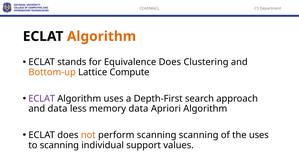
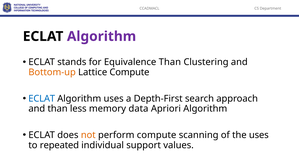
Algorithm at (102, 36) colour: orange -> purple
Equivalence Does: Does -> Than
ECLAT at (42, 99) colour: purple -> blue
and data: data -> than
perform scanning: scanning -> compute
to scanning: scanning -> repeated
